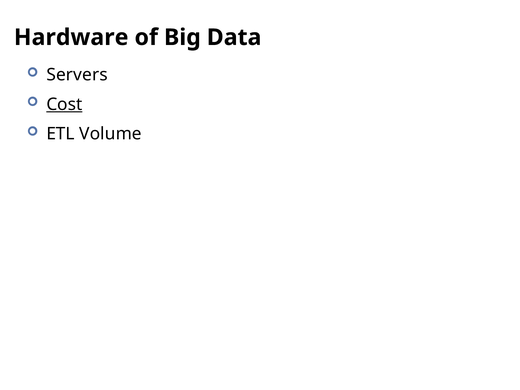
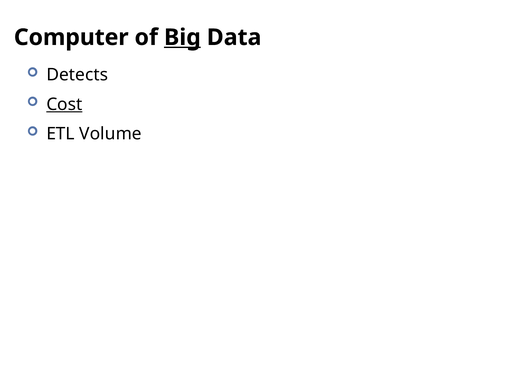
Hardware: Hardware -> Computer
Big underline: none -> present
Servers: Servers -> Detects
